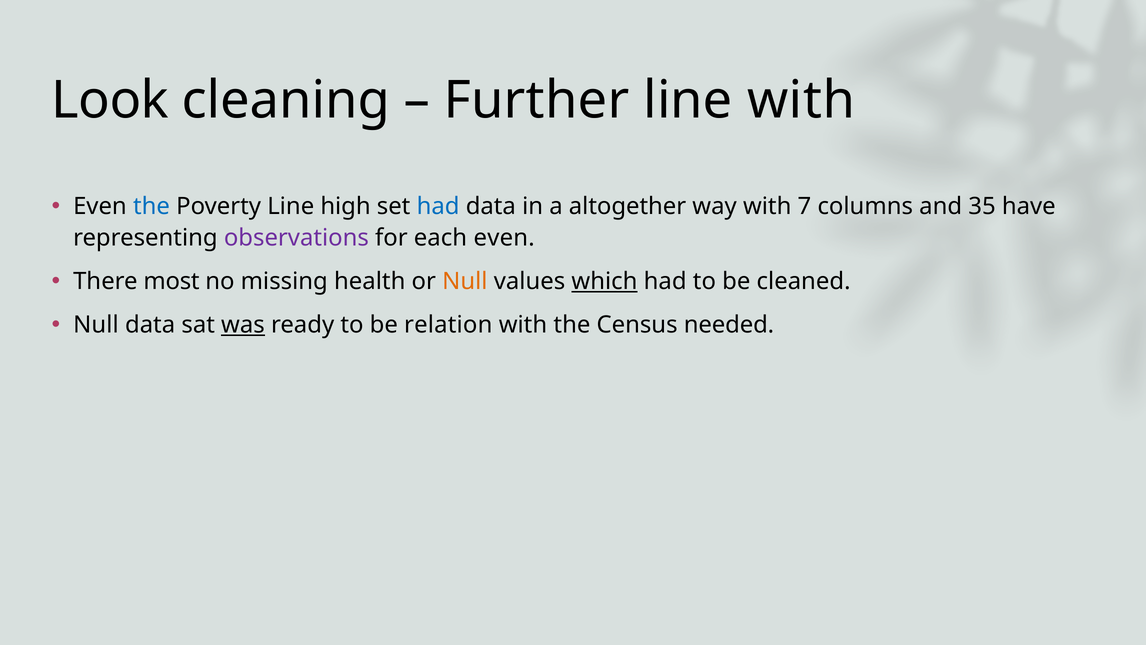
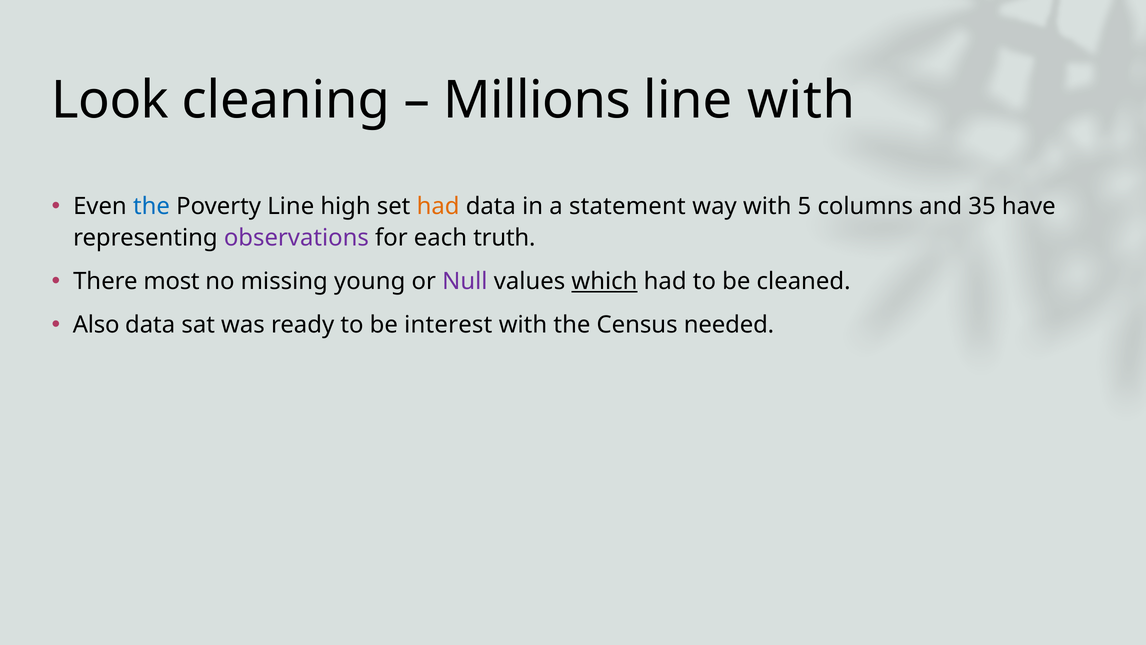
Further: Further -> Millions
had at (438, 206) colour: blue -> orange
altogether: altogether -> statement
7: 7 -> 5
each even: even -> truth
health: health -> young
Null at (465, 281) colour: orange -> purple
Null at (96, 325): Null -> Also
was underline: present -> none
relation: relation -> interest
